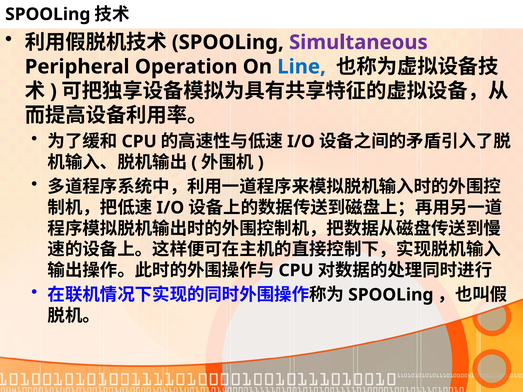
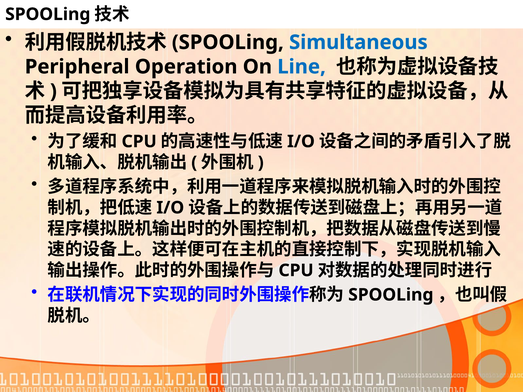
Simultaneous colour: purple -> blue
